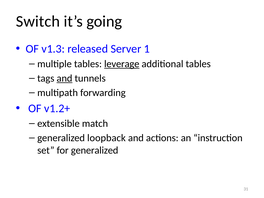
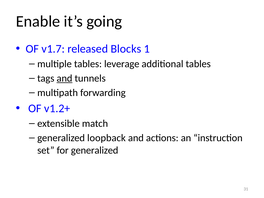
Switch: Switch -> Enable
v1.3: v1.3 -> v1.7
Server: Server -> Blocks
leverage underline: present -> none
